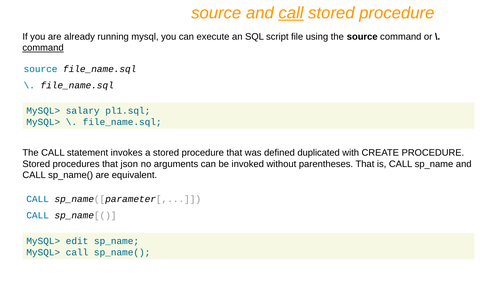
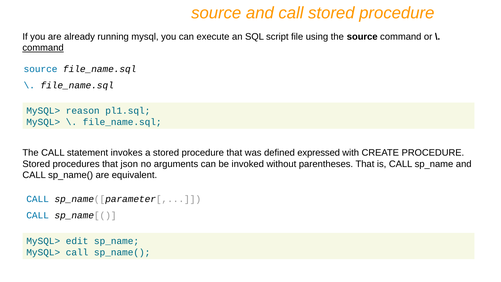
call at (291, 13) underline: present -> none
salary: salary -> reason
duplicated: duplicated -> expressed
